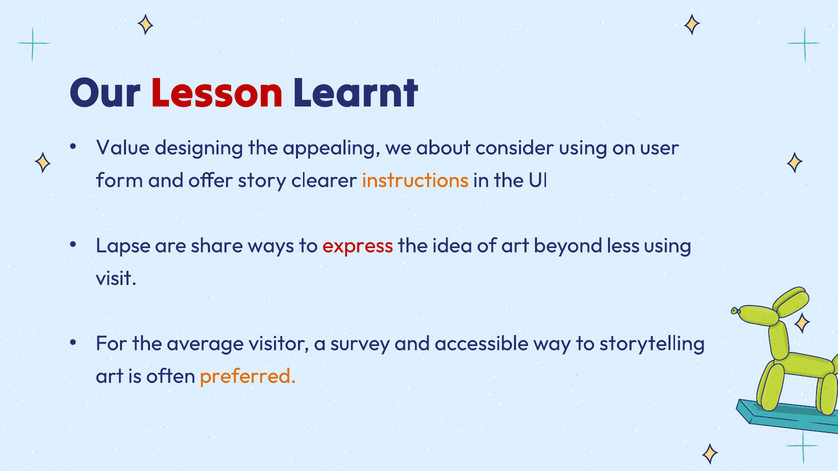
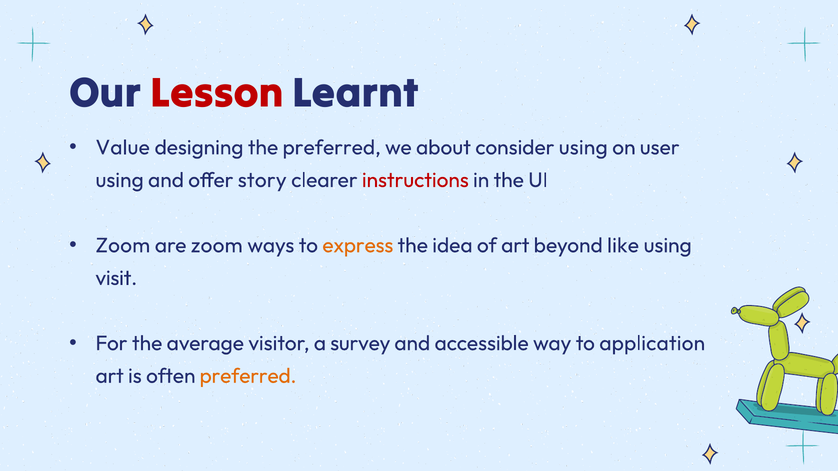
the appealing: appealing -> preferred
form at (120, 180): form -> using
instructions colour: orange -> red
Lapse at (123, 246): Lapse -> Zoom
are share: share -> zoom
express colour: red -> orange
less: less -> like
storytelling: storytelling -> application
